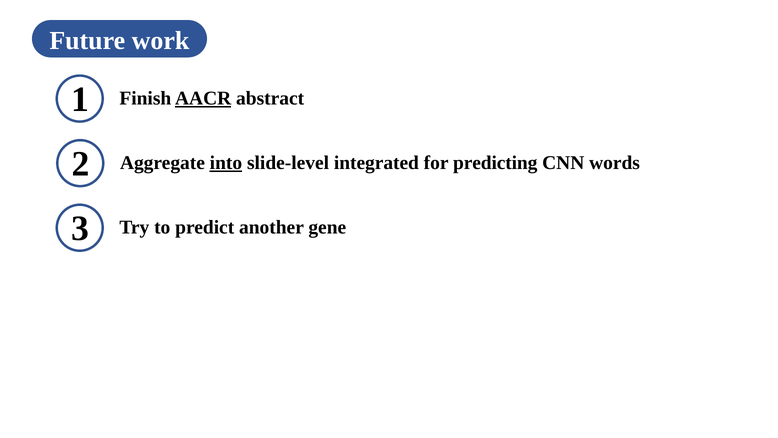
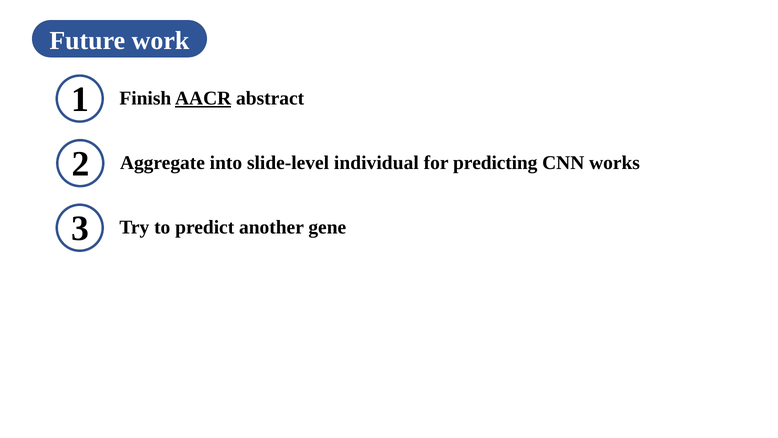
into underline: present -> none
integrated: integrated -> individual
words: words -> works
